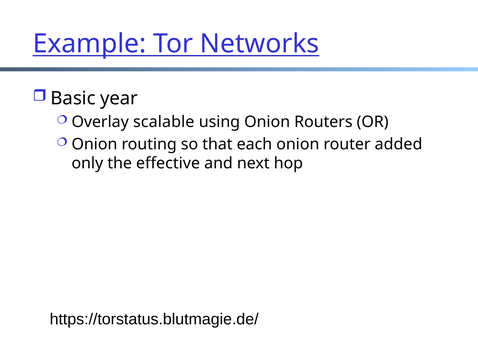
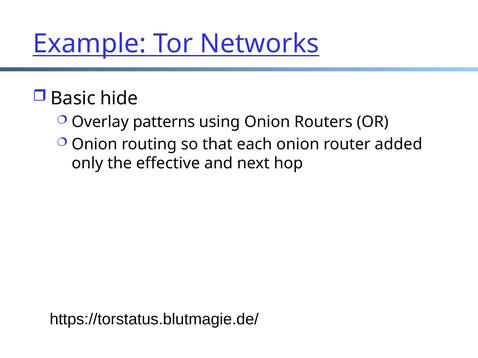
year: year -> hide
scalable: scalable -> patterns
